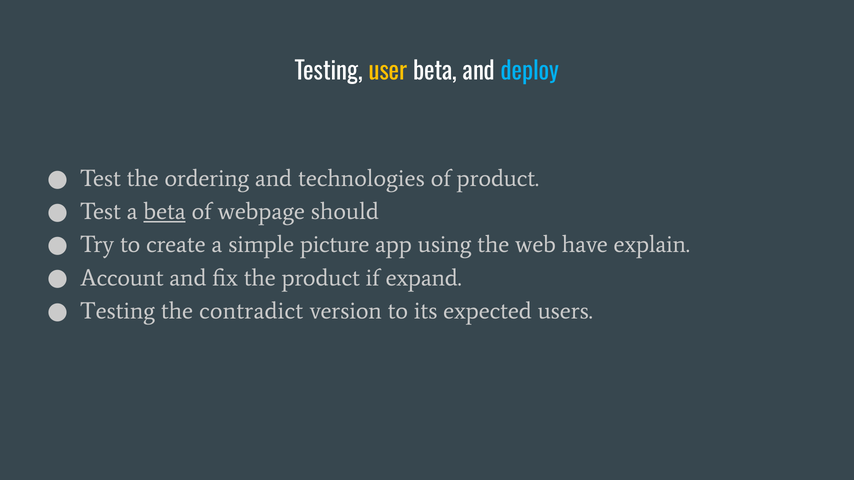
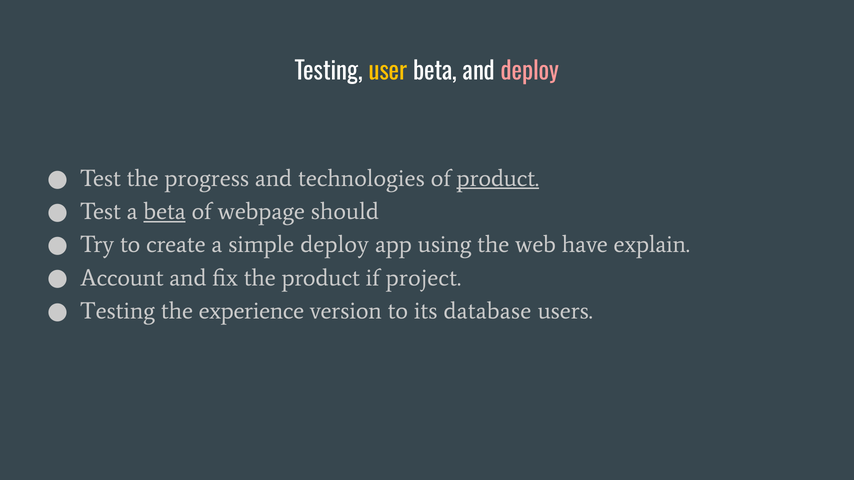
deploy at (530, 72) colour: light blue -> pink
ordering: ordering -> progress
product at (498, 178) underline: none -> present
simple picture: picture -> deploy
expand: expand -> project
contradict: contradict -> experience
expected: expected -> database
